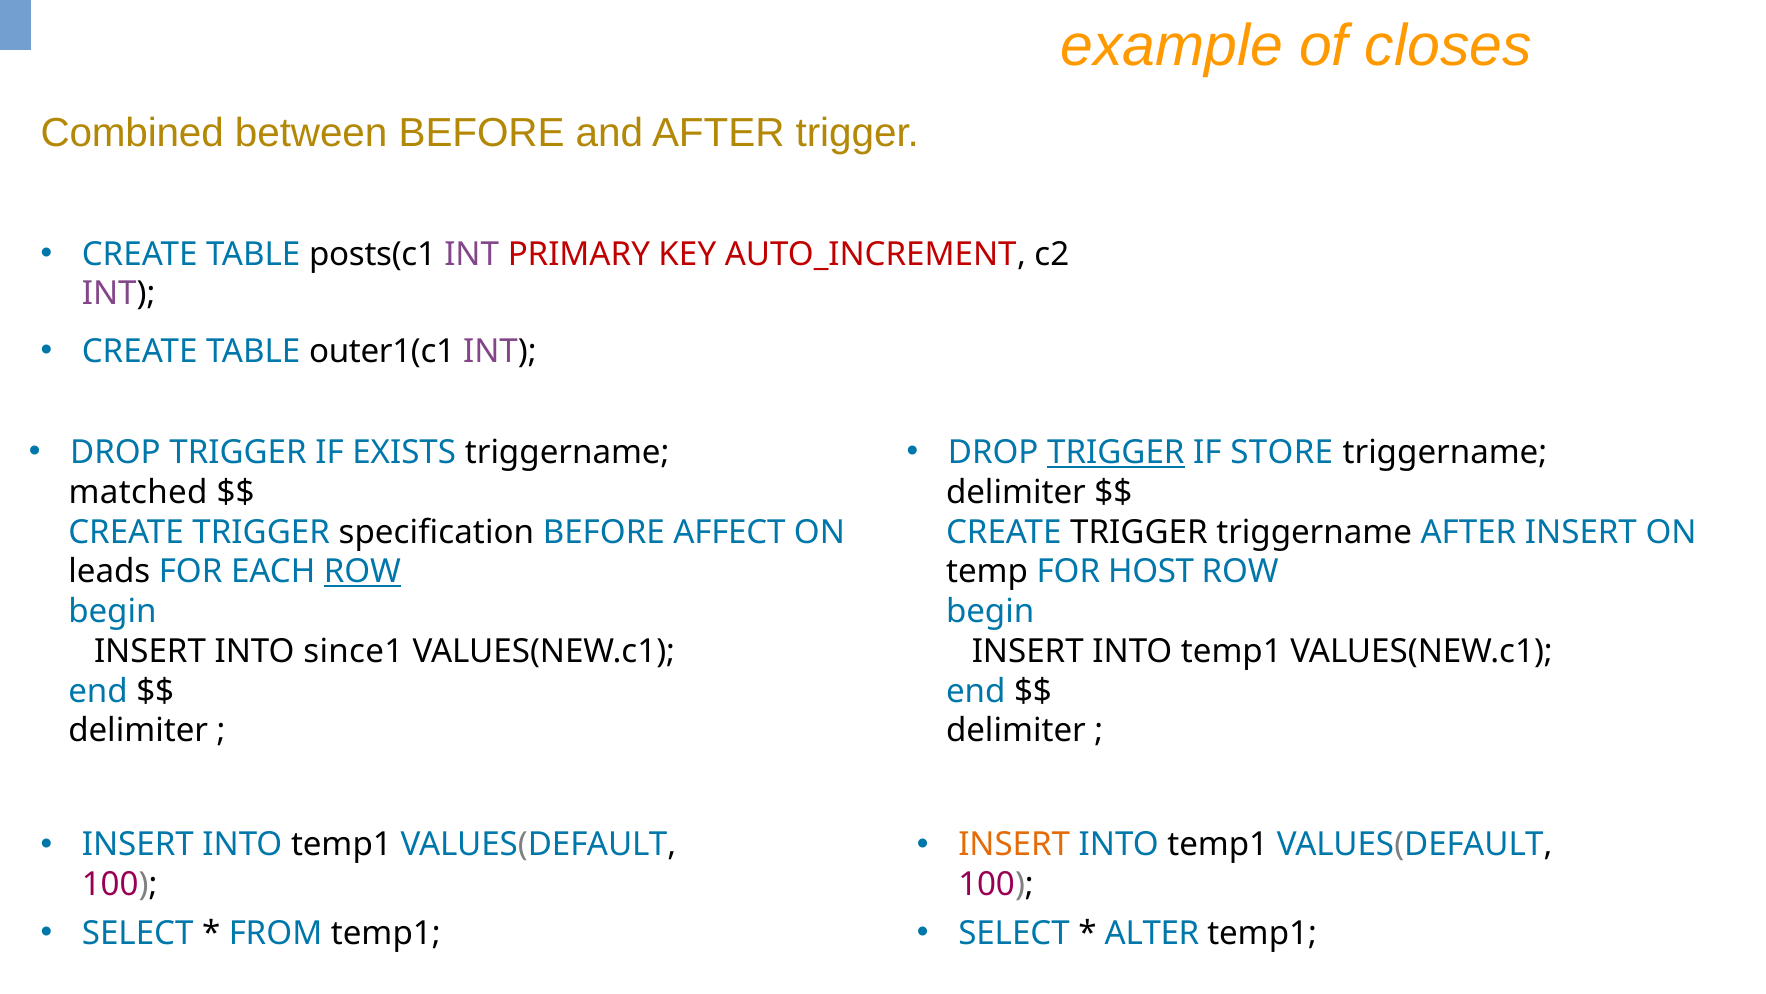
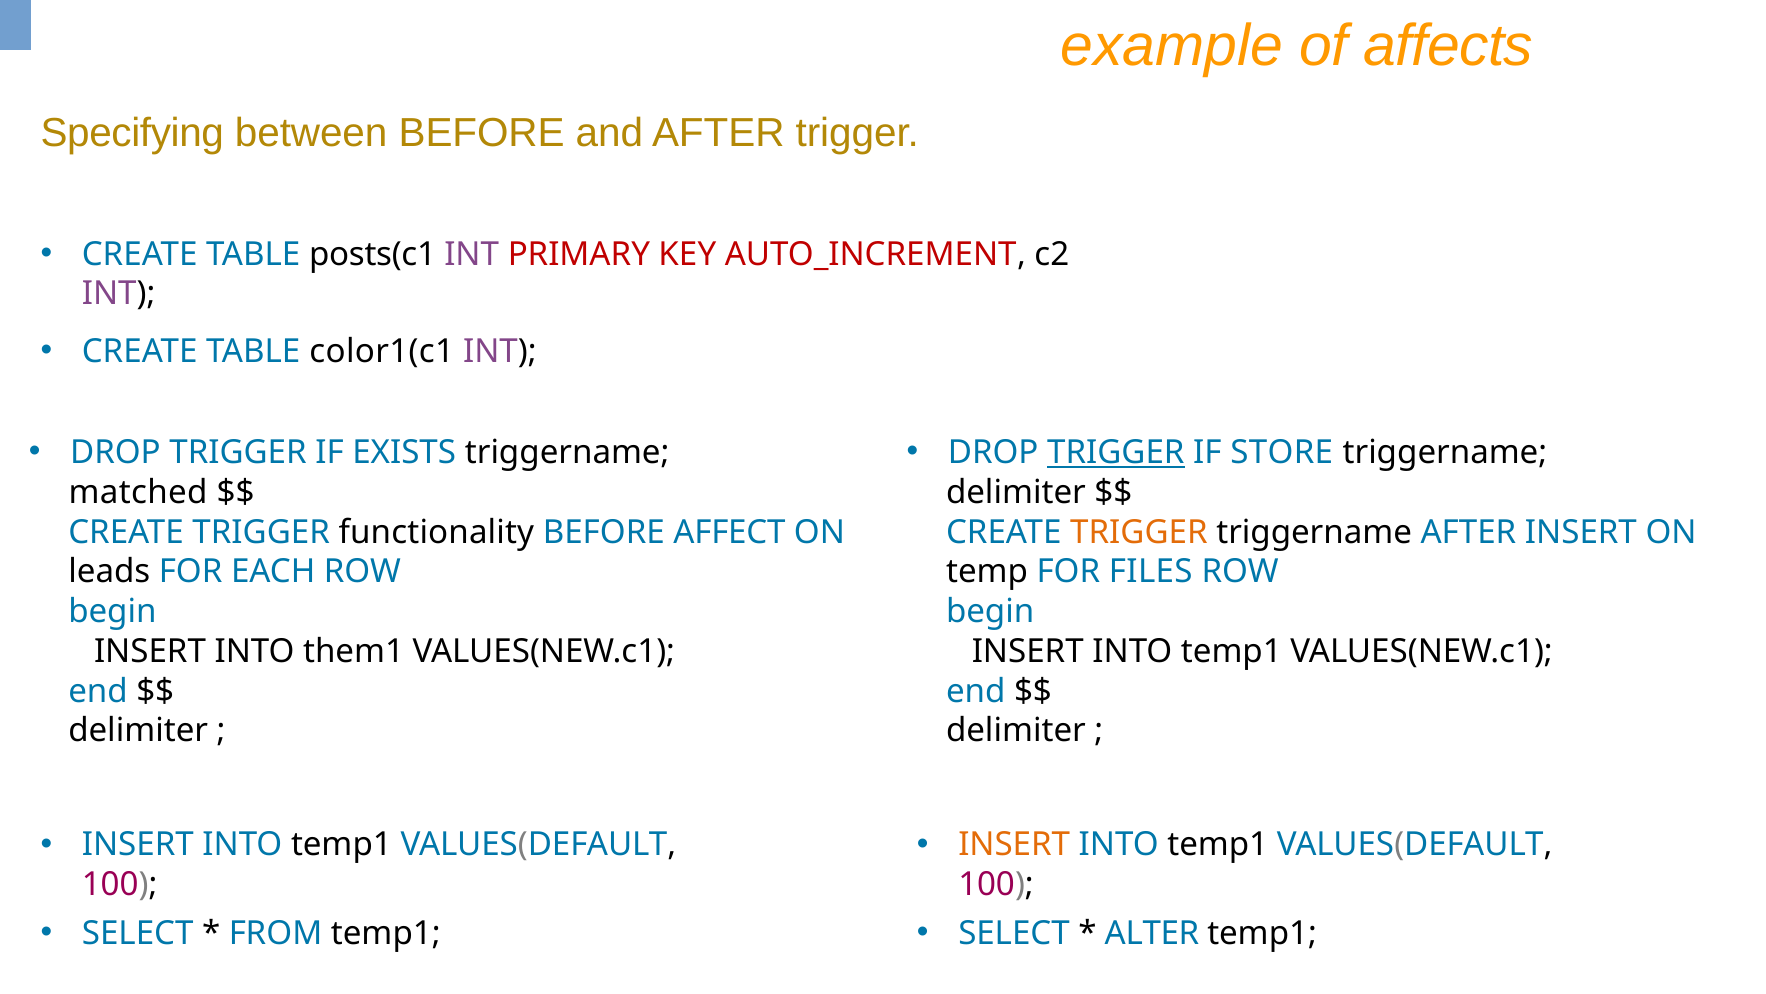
closes: closes -> affects
Combined: Combined -> Specifying
outer1(c1: outer1(c1 -> color1(c1
specification: specification -> functionality
TRIGGER at (1139, 532) colour: black -> orange
ROW at (362, 572) underline: present -> none
HOST: HOST -> FILES
since1: since1 -> them1
